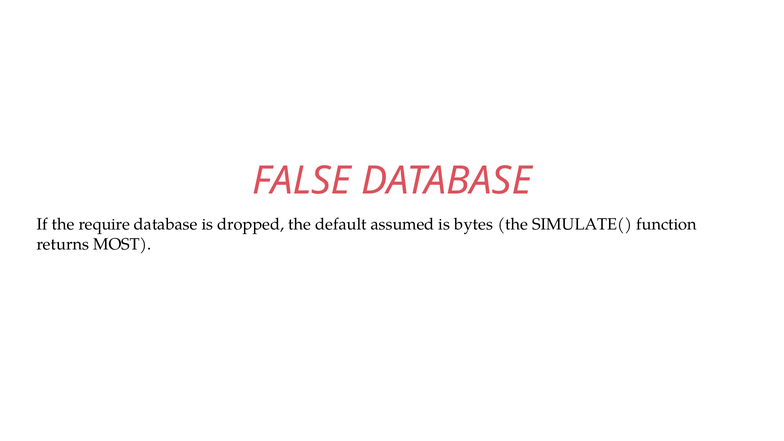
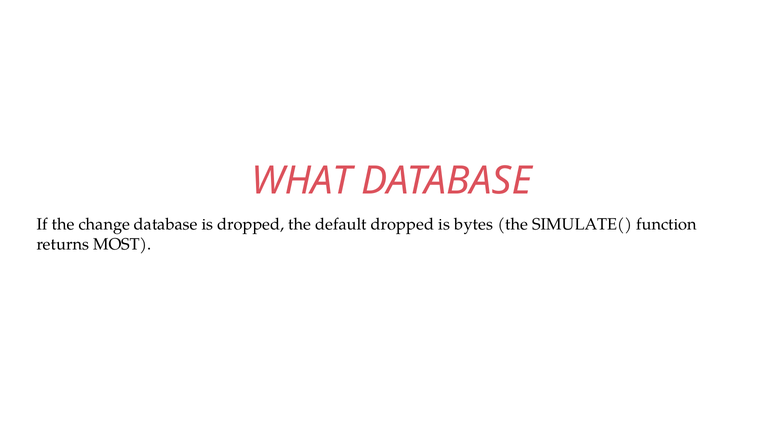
FALSE: FALSE -> WHAT
require: require -> change
default assumed: assumed -> dropped
